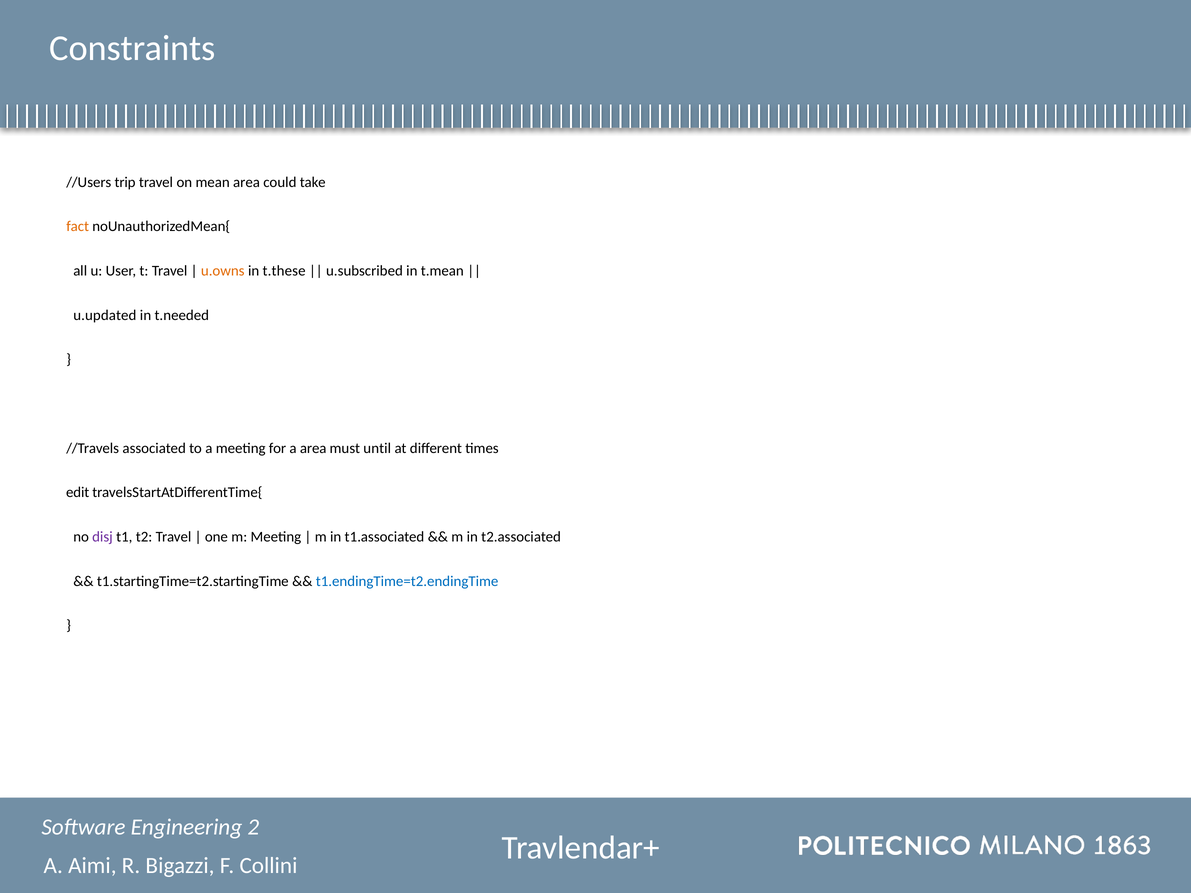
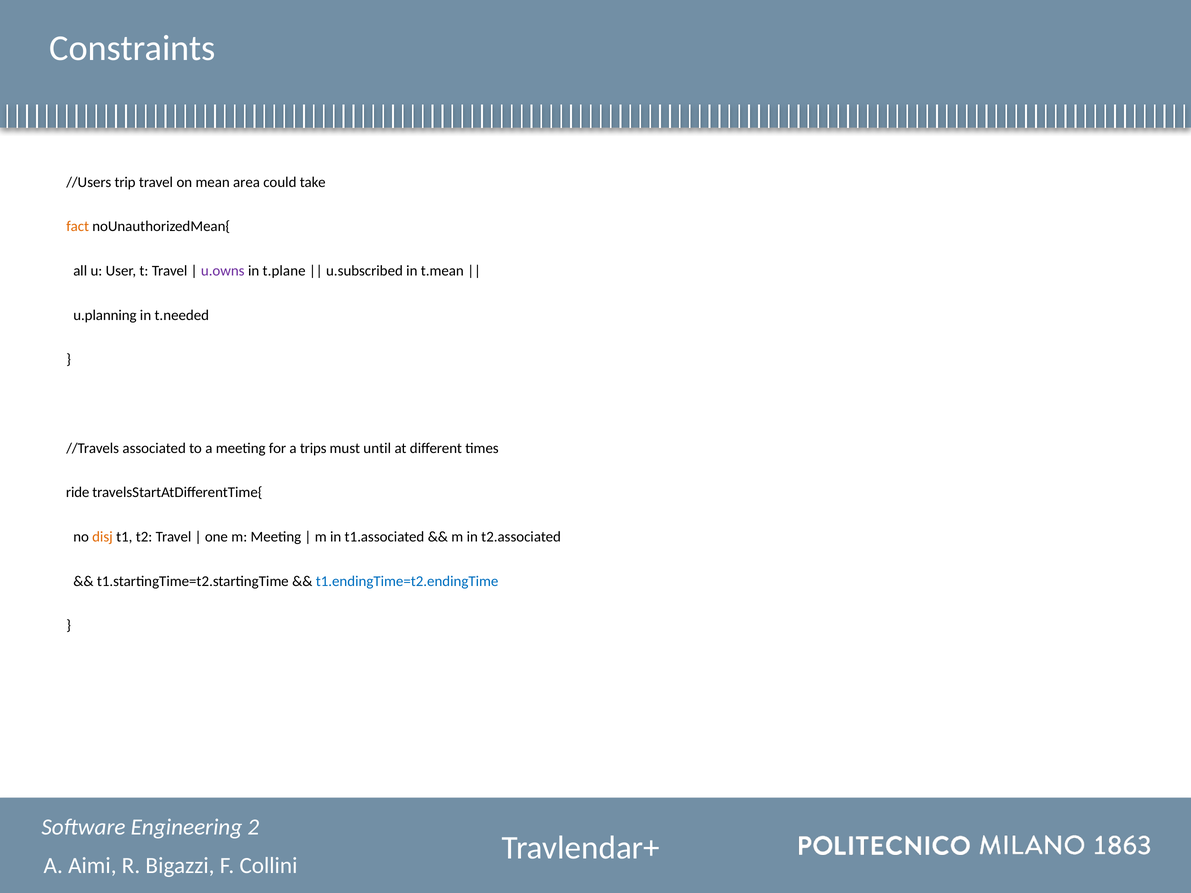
u.owns colour: orange -> purple
t.these: t.these -> t.plane
u.updated: u.updated -> u.planning
a area: area -> trips
edit: edit -> ride
disj colour: purple -> orange
